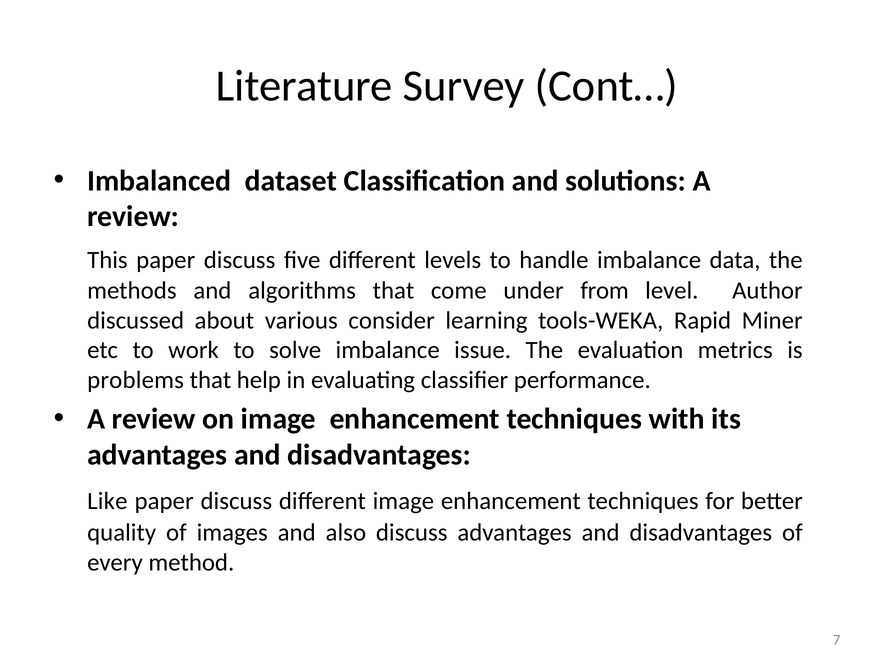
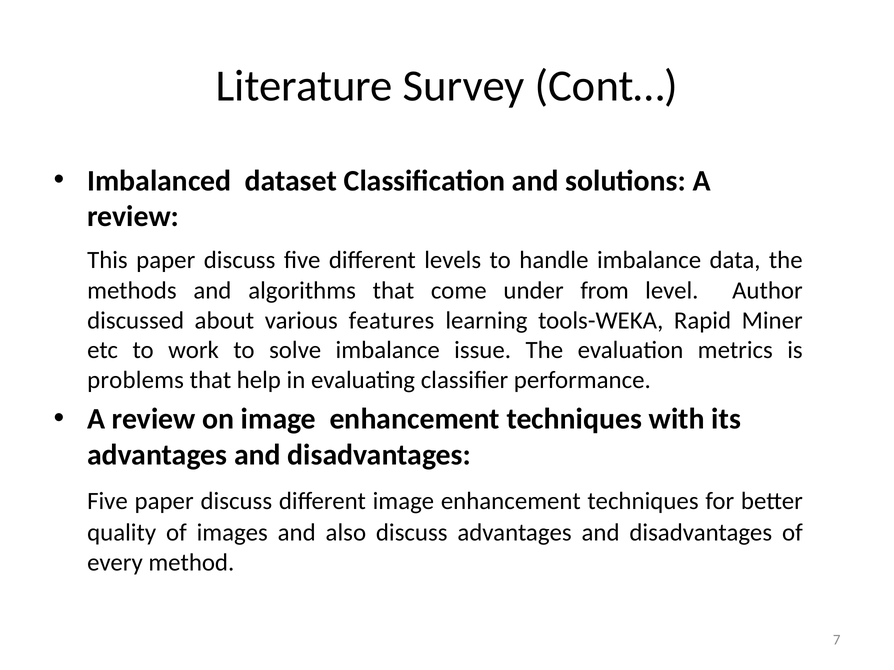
consider: consider -> features
Like at (107, 502): Like -> Five
